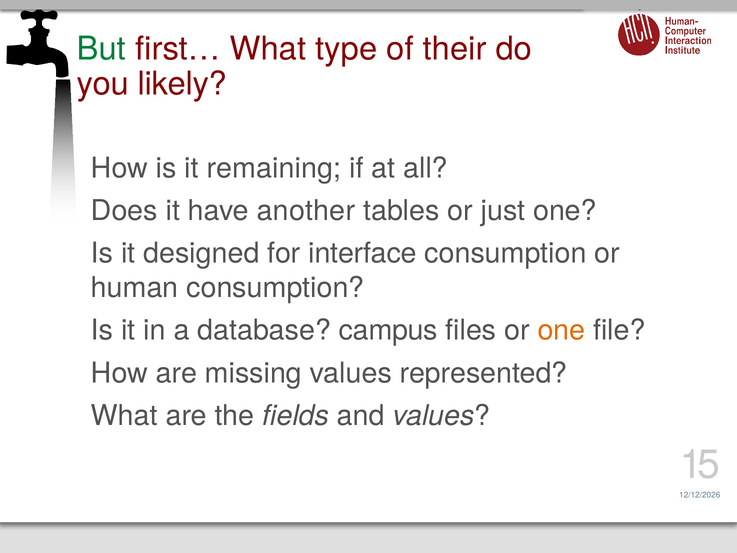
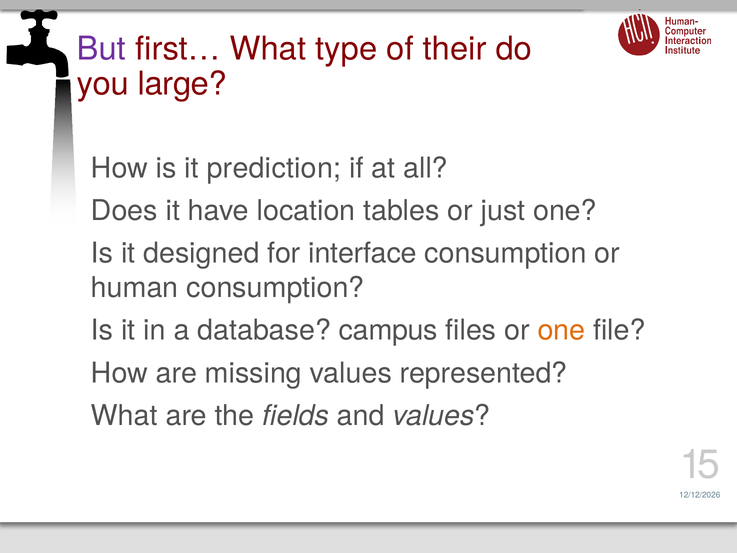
But colour: green -> purple
likely: likely -> large
remaining: remaining -> prediction
another: another -> location
